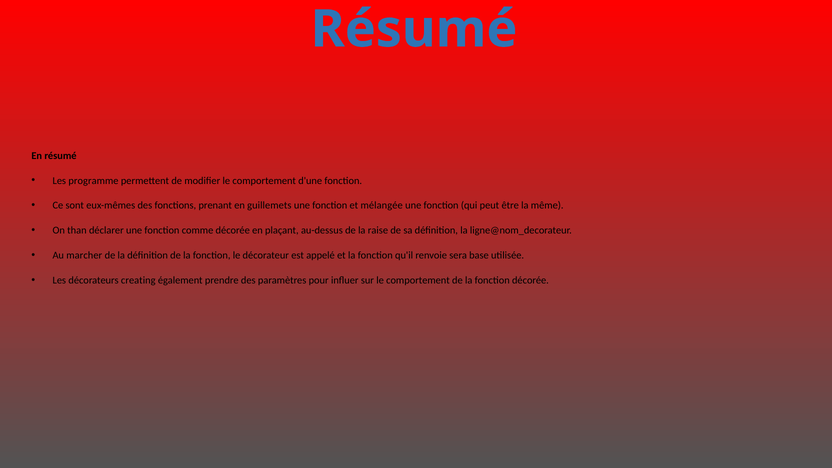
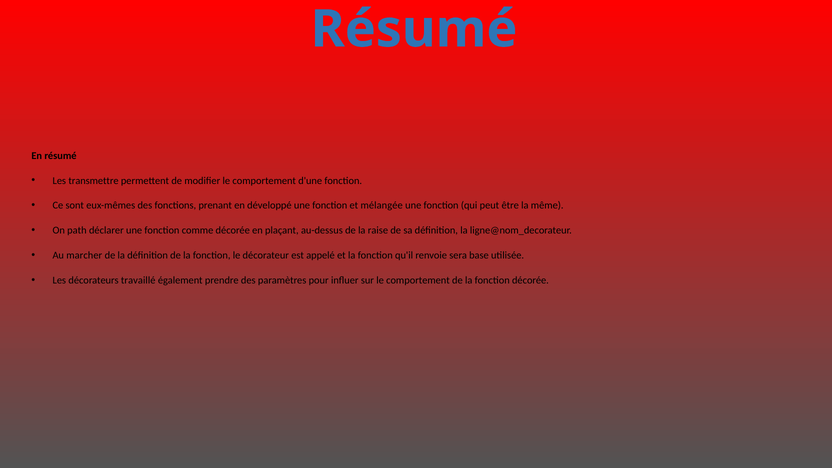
programme: programme -> transmettre
guillemets: guillemets -> développé
than: than -> path
creating: creating -> travaillé
